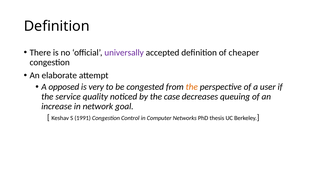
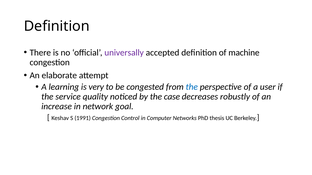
cheaper: cheaper -> machine
opposed: opposed -> learning
the at (192, 87) colour: orange -> blue
queuing: queuing -> robustly
